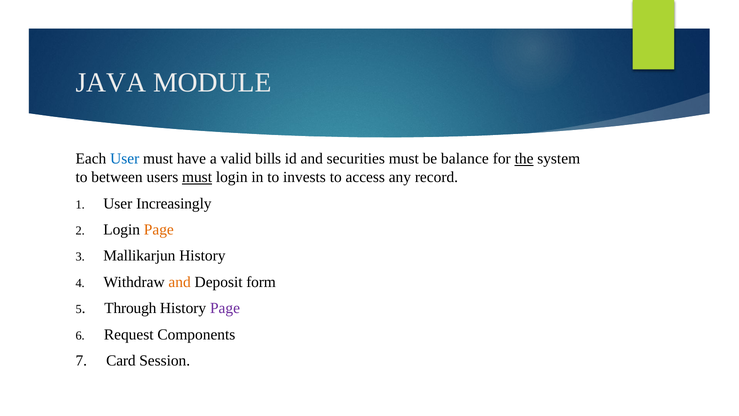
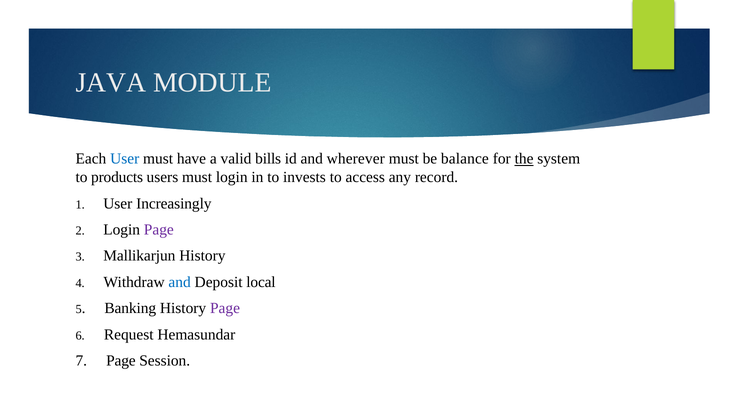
securities: securities -> wherever
between: between -> products
must at (197, 177) underline: present -> none
Page at (159, 229) colour: orange -> purple
and at (180, 282) colour: orange -> blue
form: form -> local
Through: Through -> Banking
Components: Components -> Hemasundar
7 Card: Card -> Page
